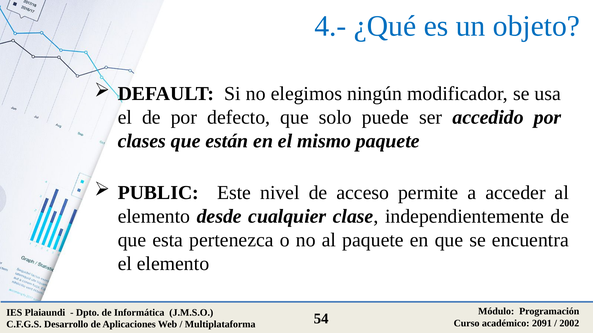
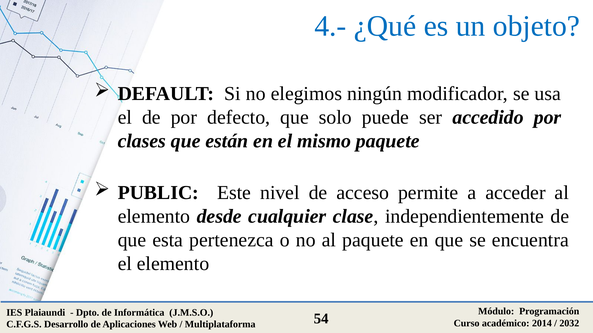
2091: 2091 -> 2014
2002: 2002 -> 2032
